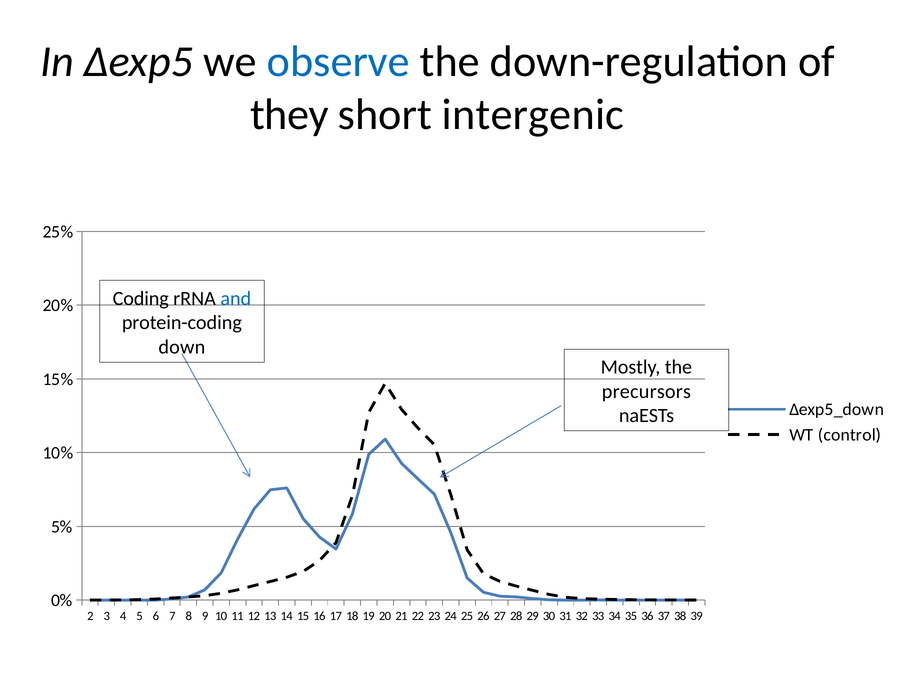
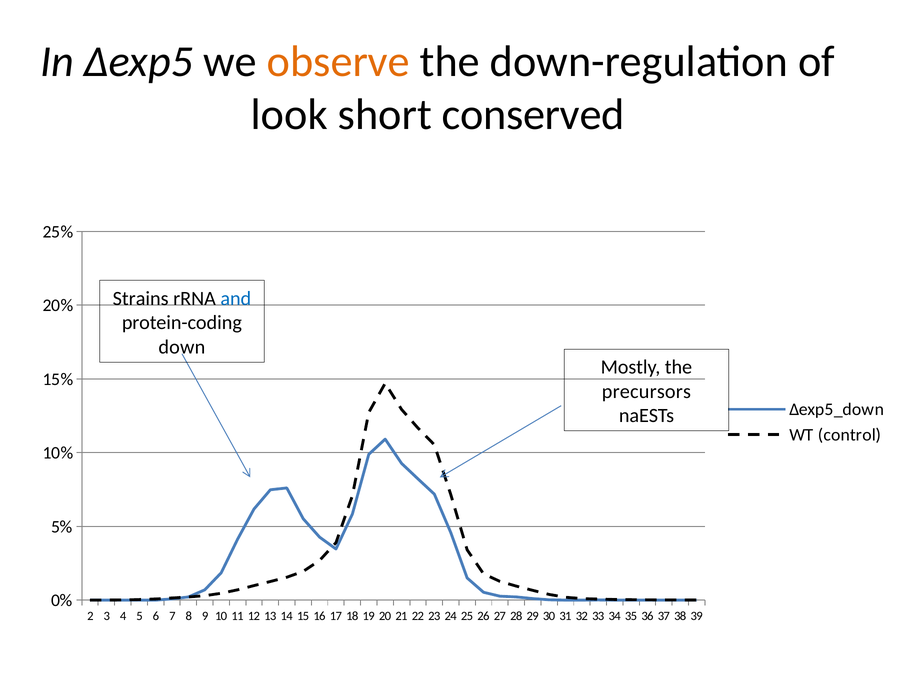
observe colour: blue -> orange
they: they -> look
intergenic: intergenic -> conserved
Coding: Coding -> Strains
